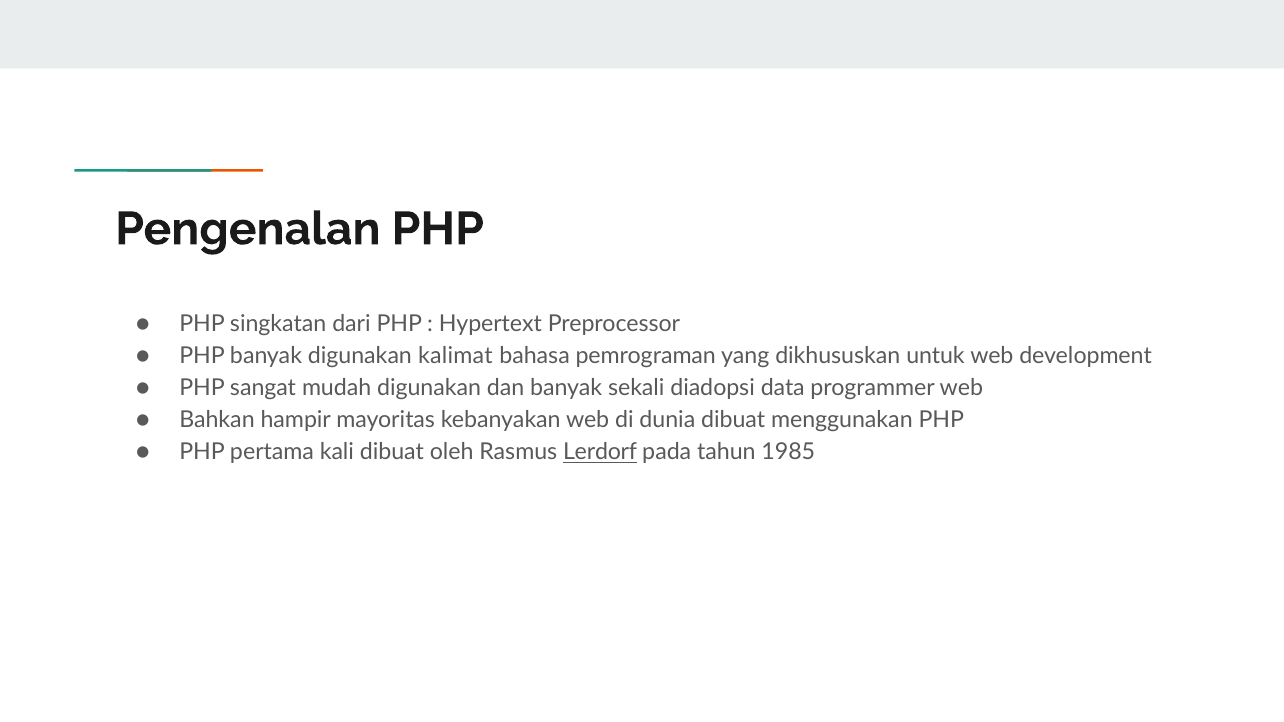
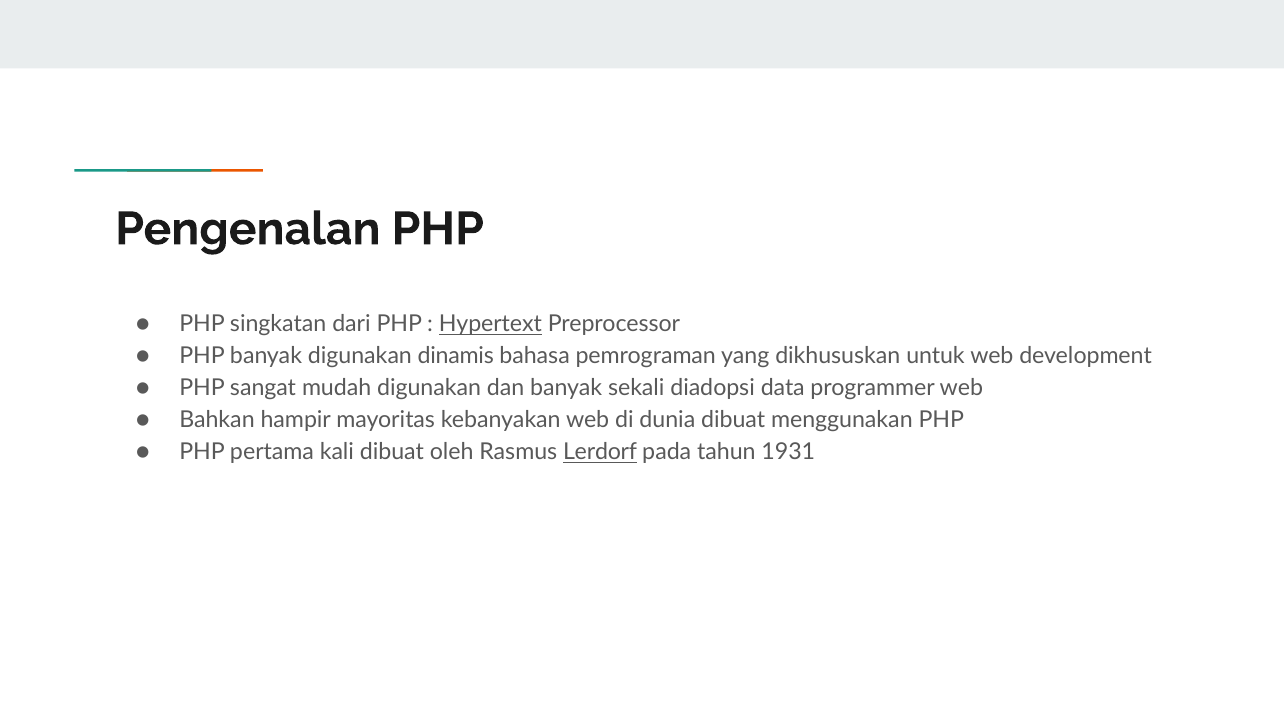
Hypertext underline: none -> present
kalimat: kalimat -> dinamis
1985: 1985 -> 1931
